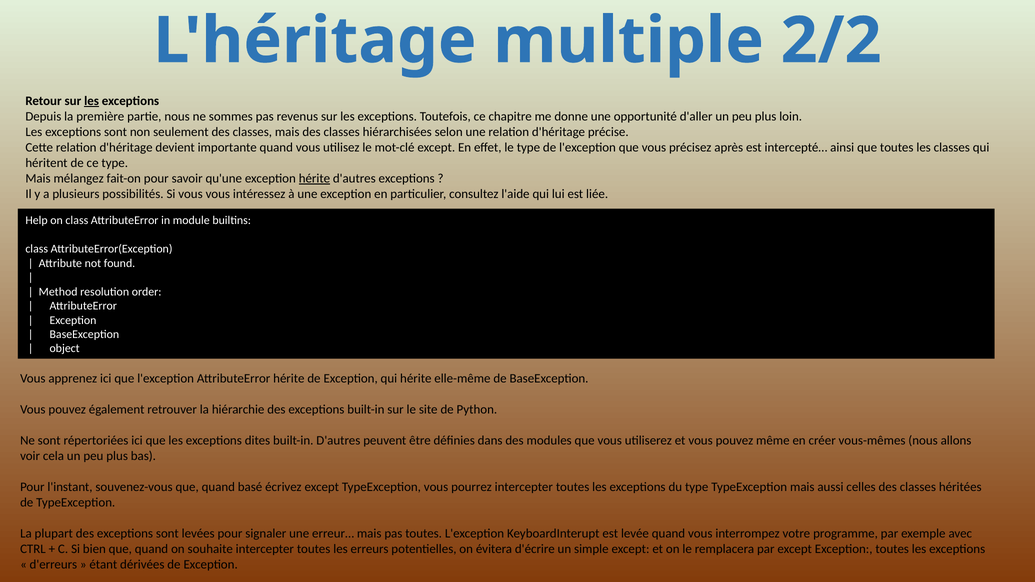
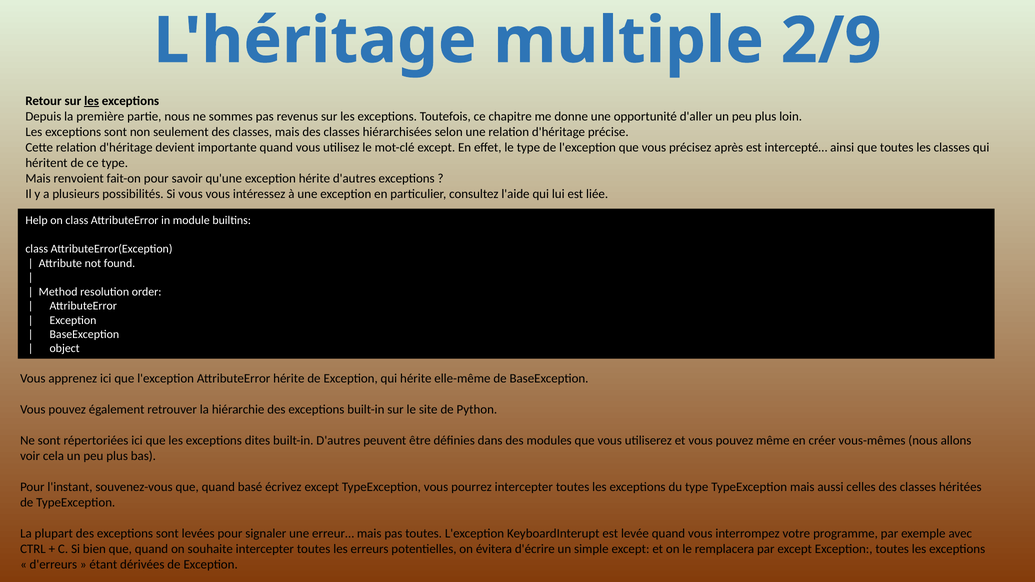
2/2: 2/2 -> 2/9
mélangez: mélangez -> renvoient
hérite at (314, 178) underline: present -> none
